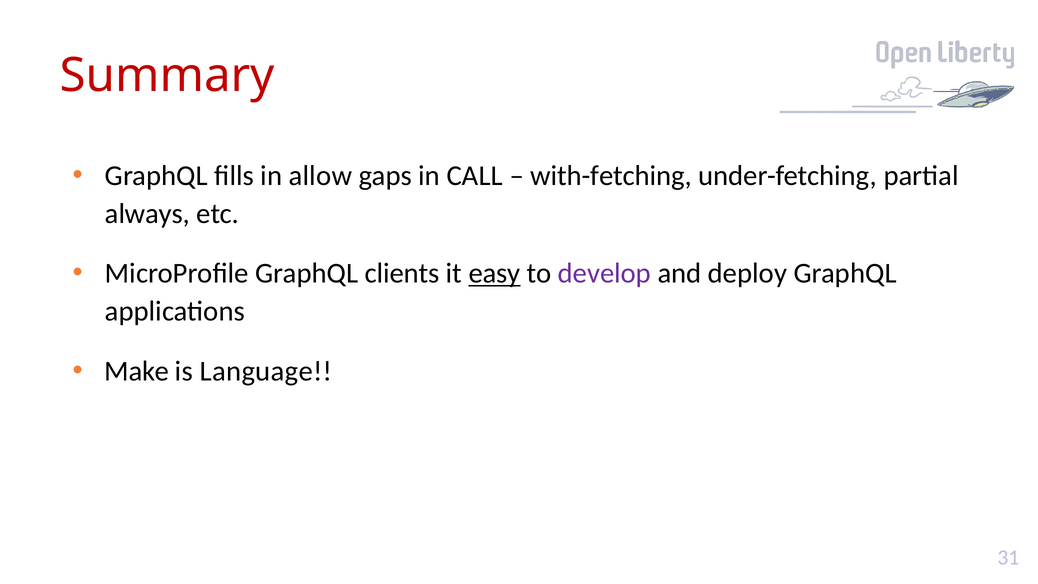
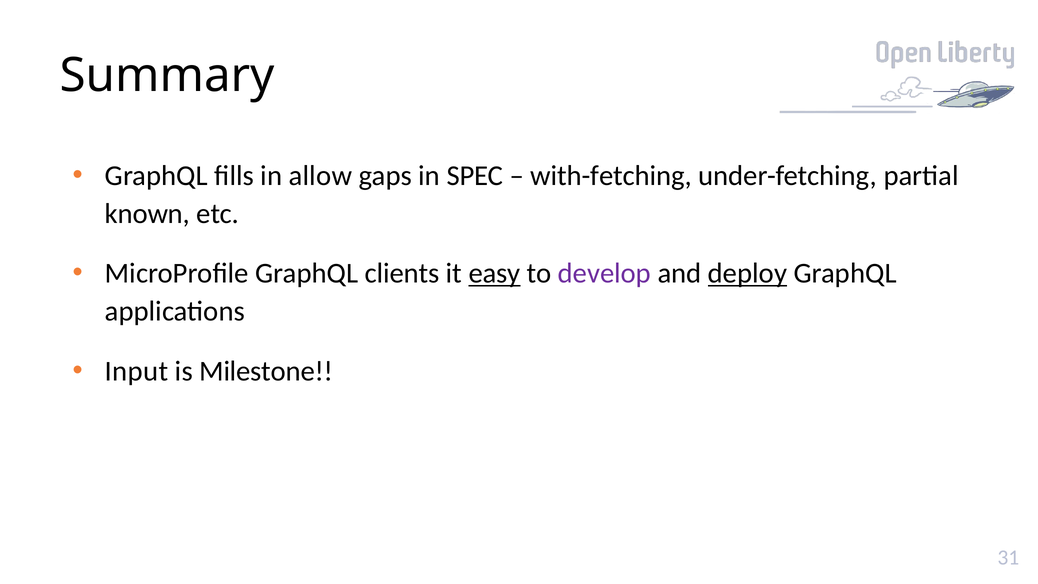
Summary colour: red -> black
CALL: CALL -> SPEC
always: always -> known
deploy underline: none -> present
Make: Make -> Input
Language: Language -> Milestone
